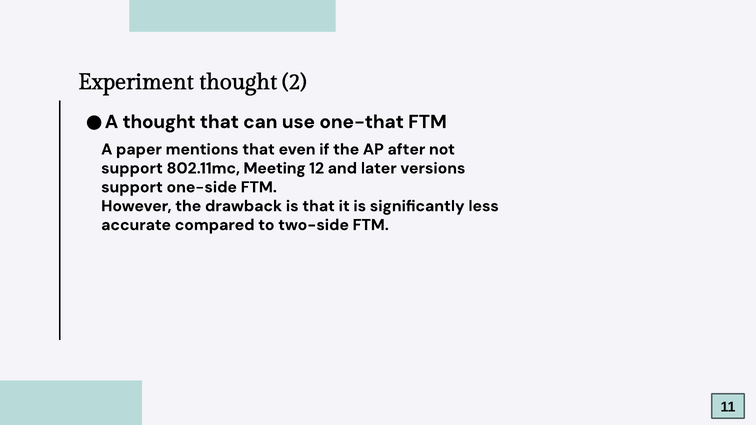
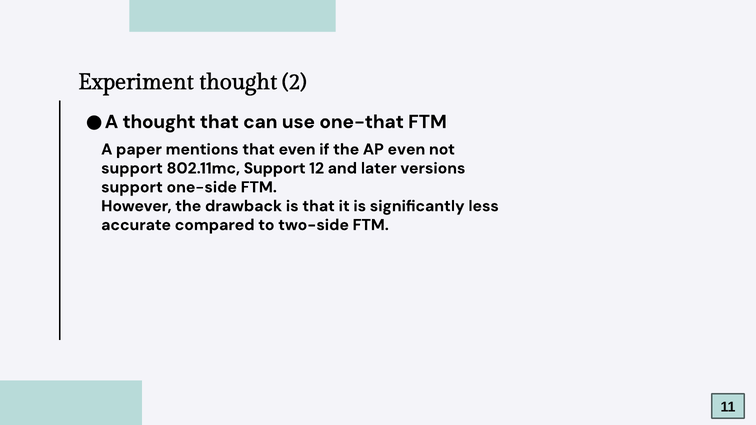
AP after: after -> even
802.11mc Meeting: Meeting -> Support
